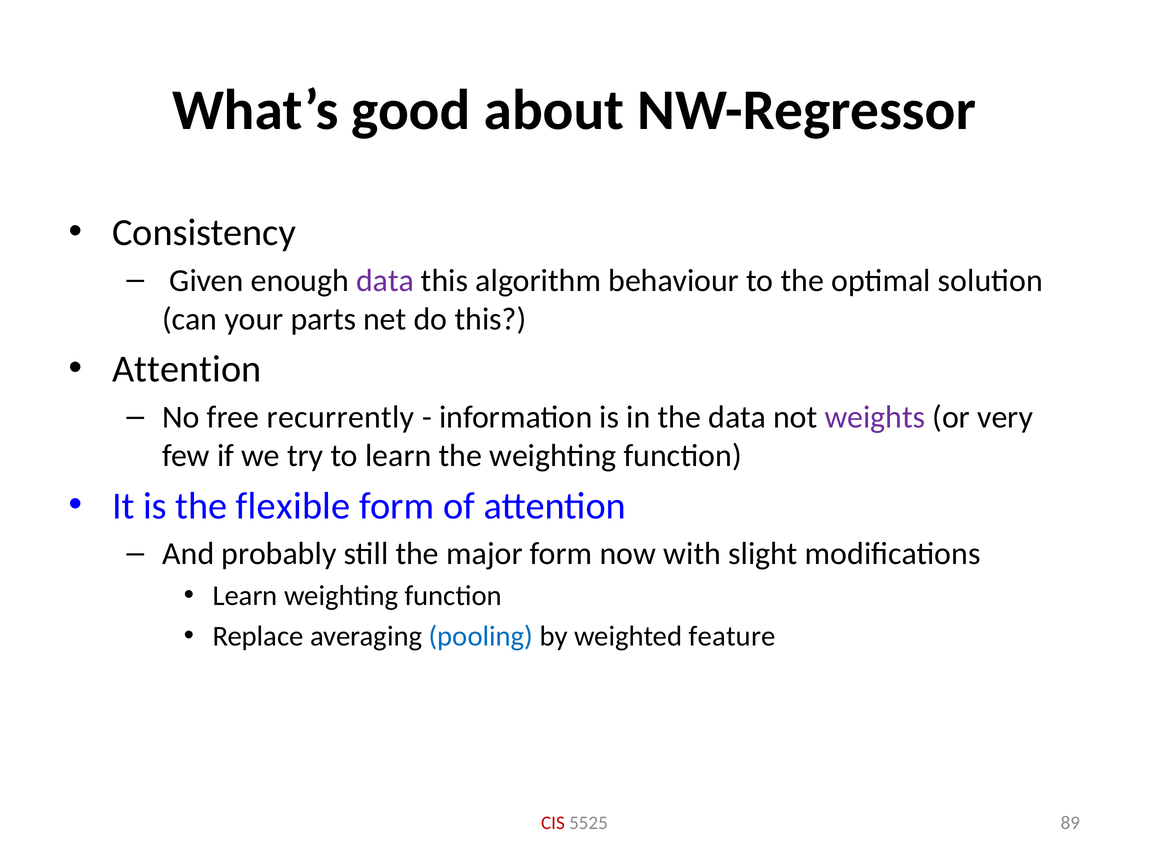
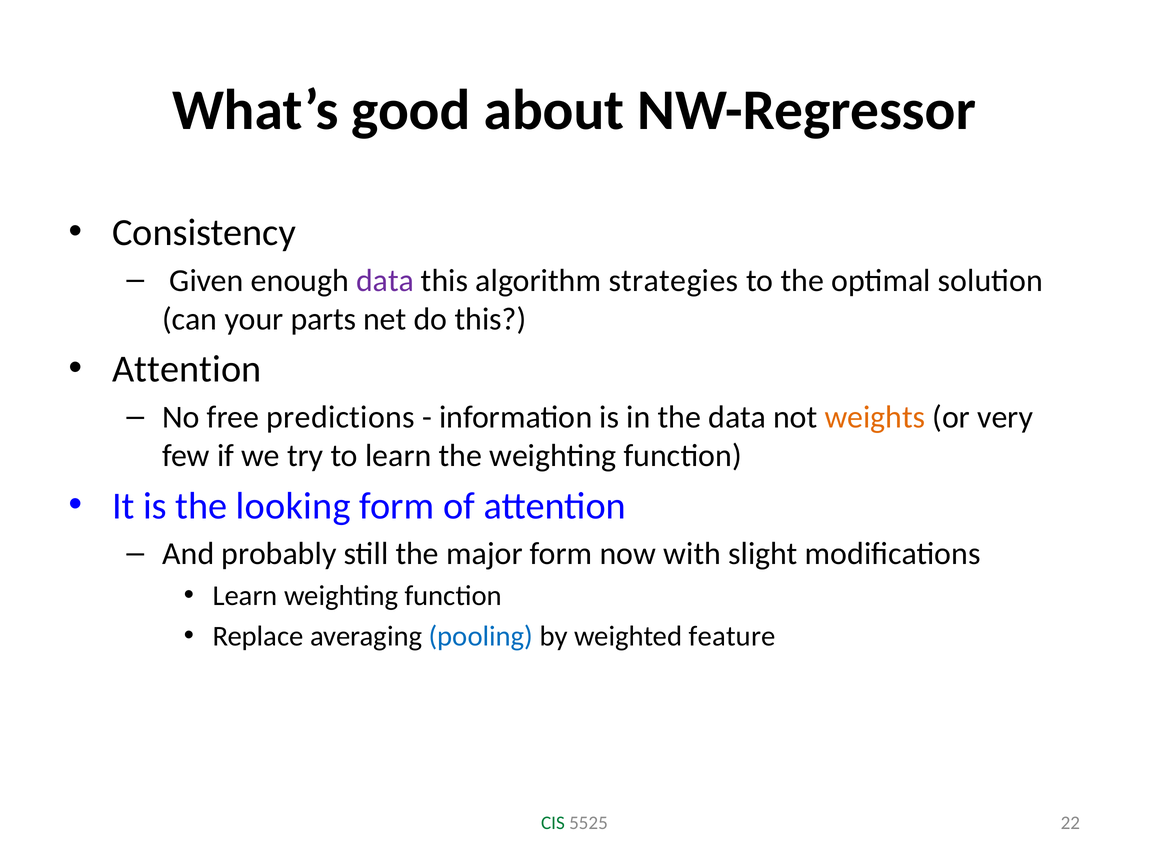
behaviour: behaviour -> strategies
recurrently: recurrently -> predictions
weights colour: purple -> orange
flexible: flexible -> looking
CIS colour: red -> green
89: 89 -> 22
